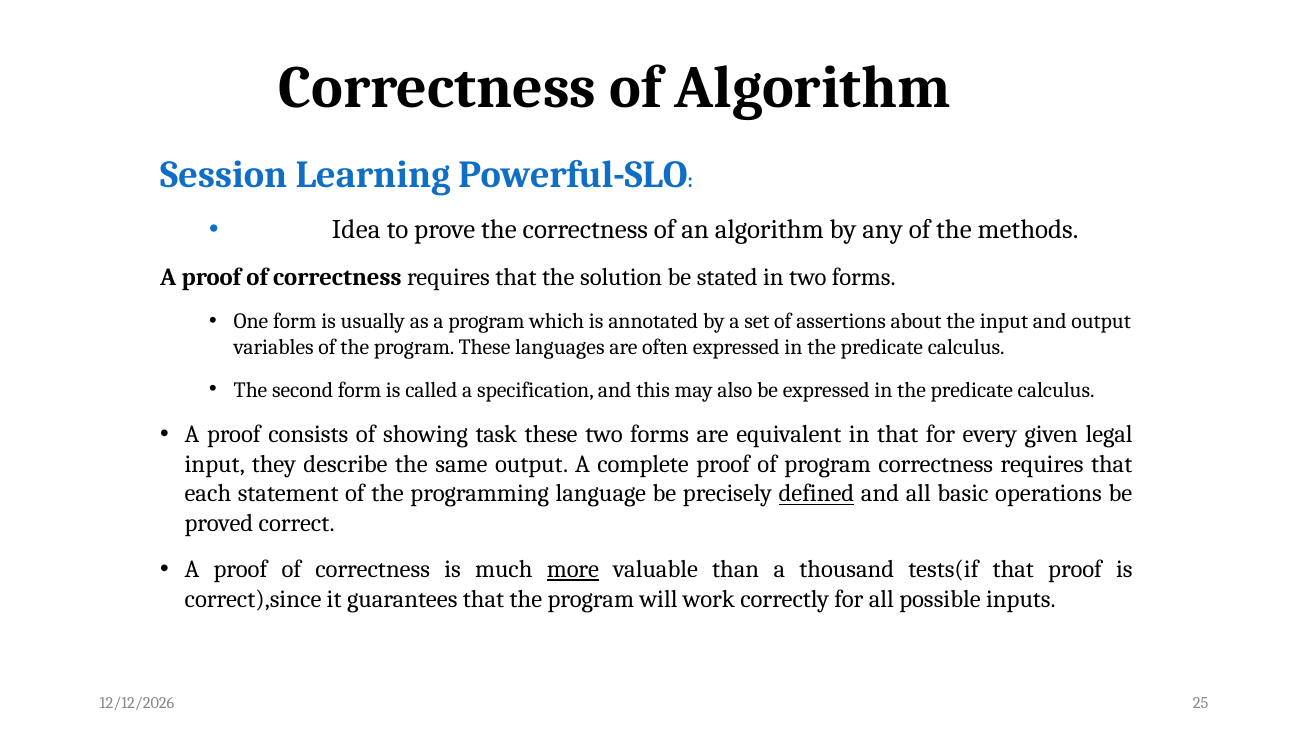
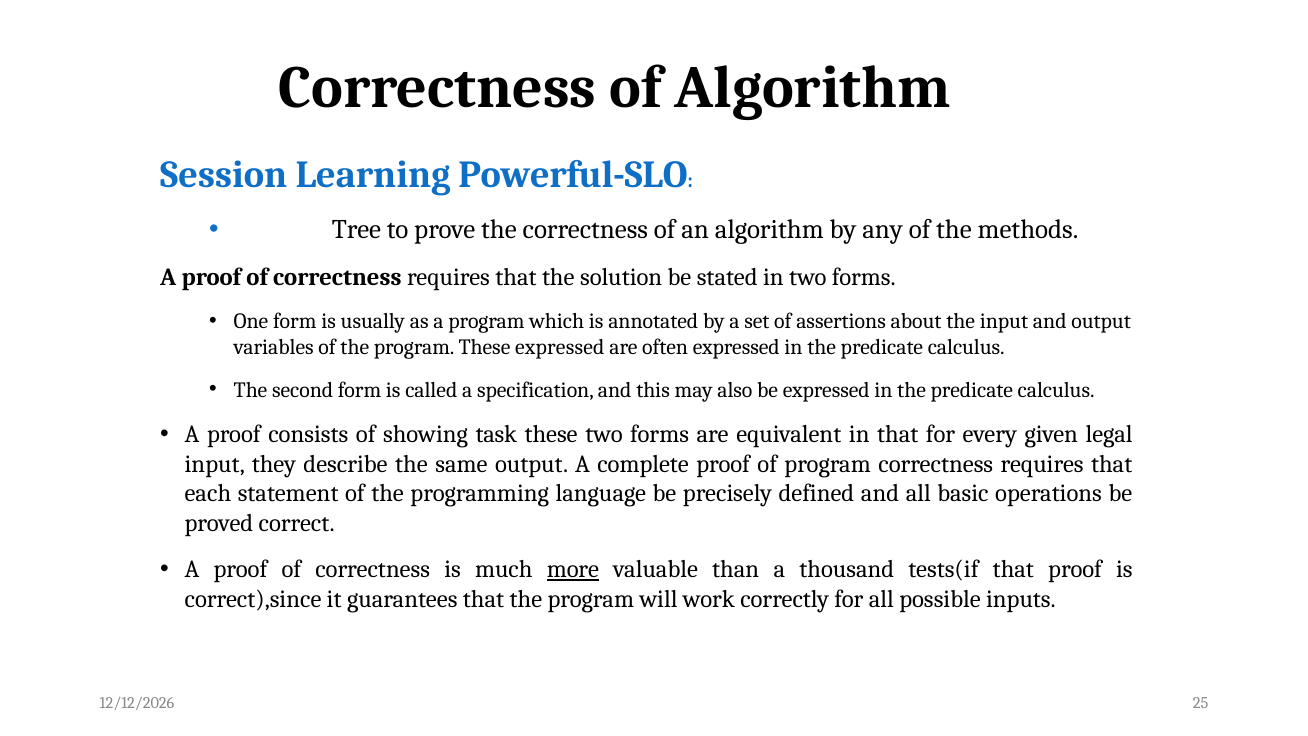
Idea: Idea -> Tree
These languages: languages -> expressed
defined underline: present -> none
